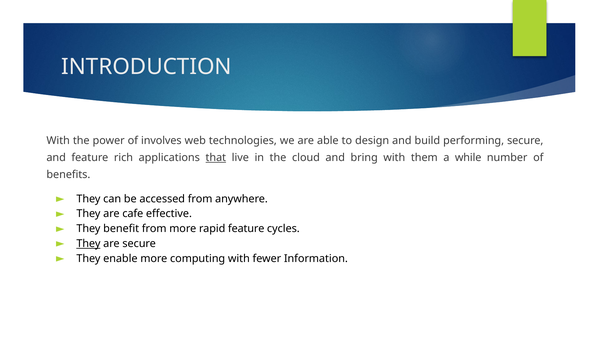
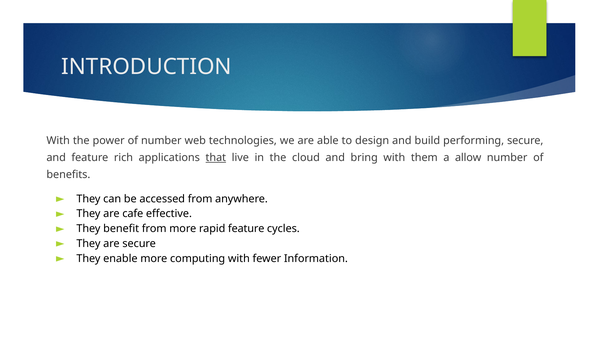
of involves: involves -> number
while: while -> allow
They at (88, 244) underline: present -> none
